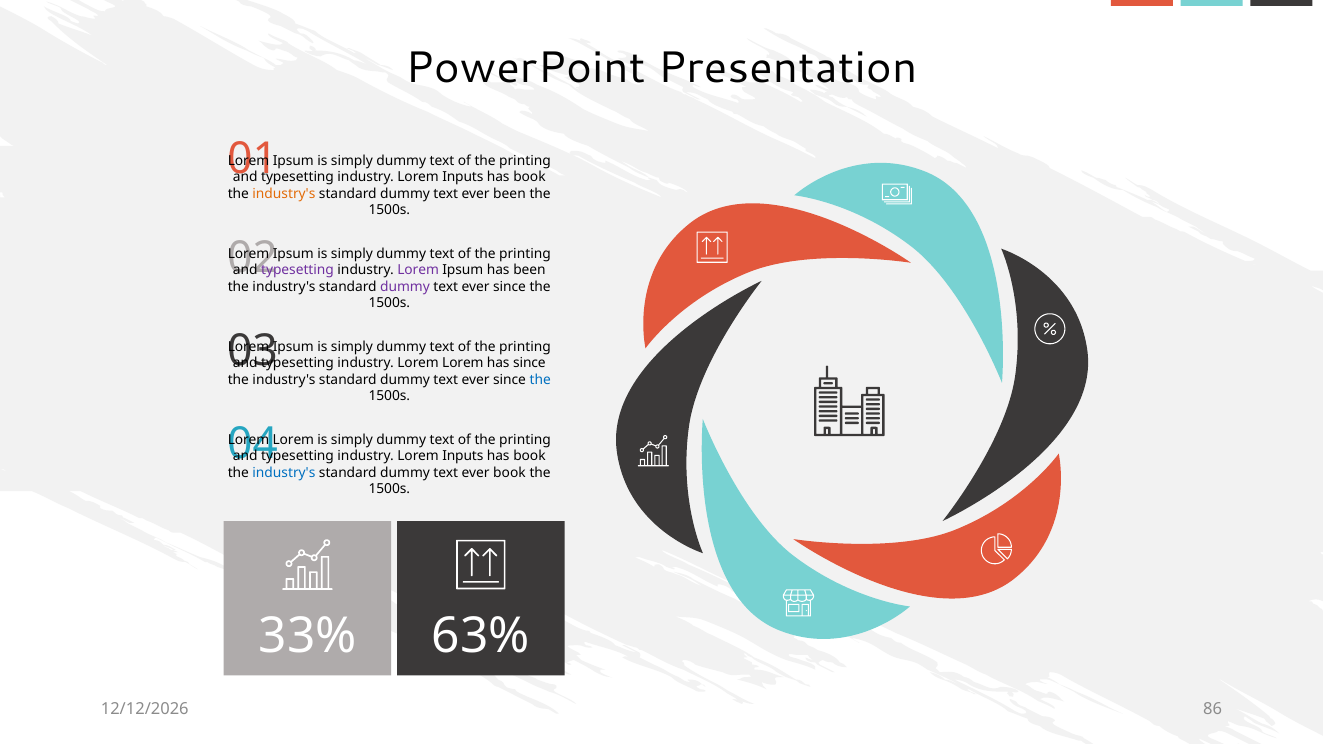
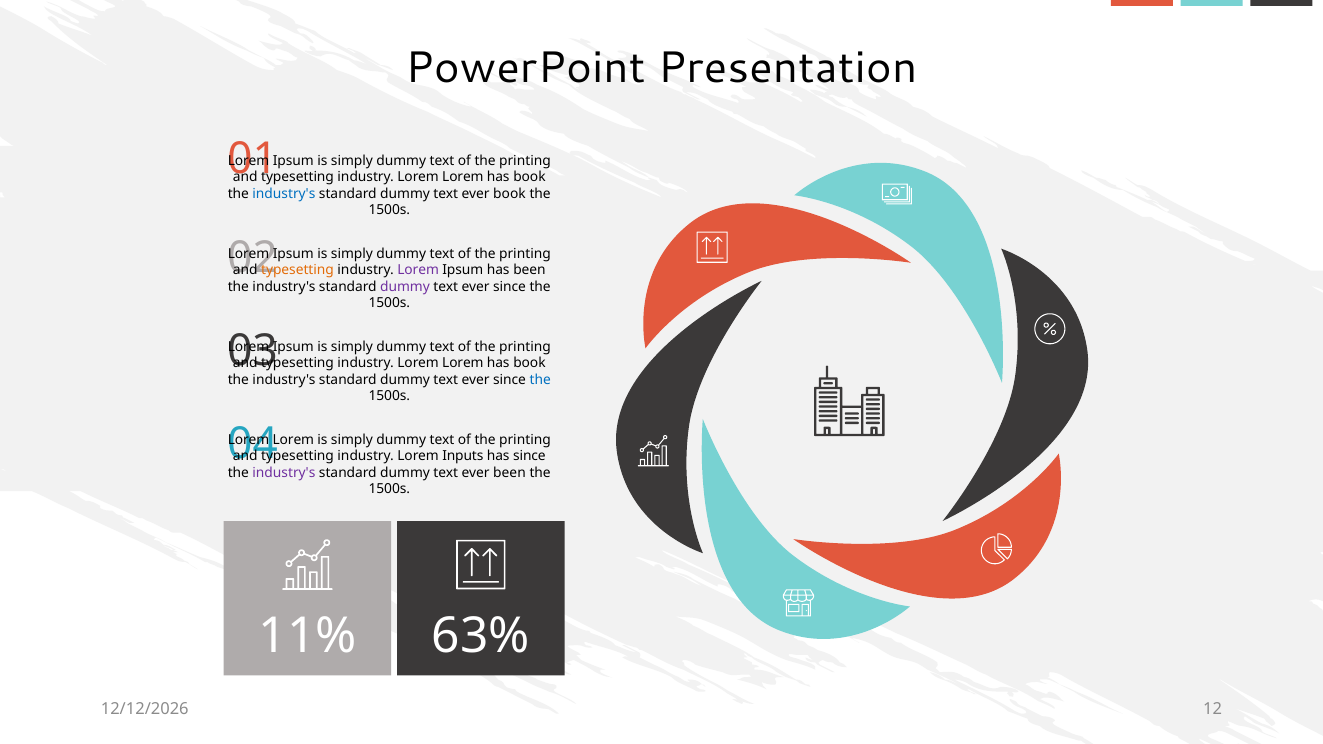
Inputs at (463, 177): Inputs -> Lorem
industry's at (284, 194) colour: orange -> blue
ever been: been -> book
typesetting at (297, 270) colour: purple -> orange
since at (529, 363): since -> book
book at (529, 456): book -> since
industry's at (284, 473) colour: blue -> purple
ever book: book -> been
33%: 33% -> 11%
86: 86 -> 12
